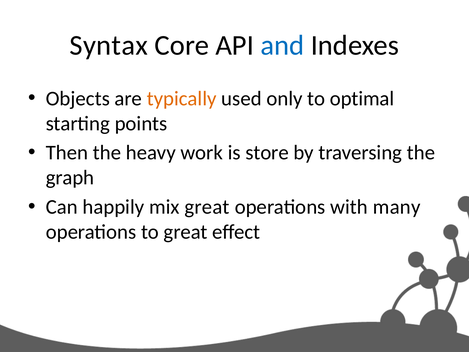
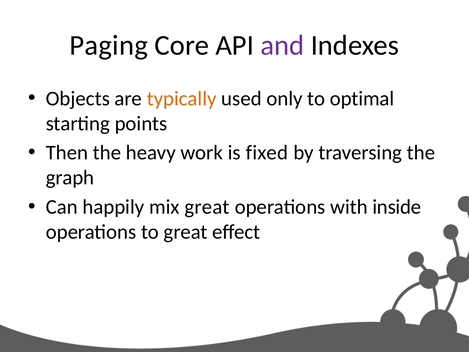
Syntax: Syntax -> Paging
and colour: blue -> purple
store: store -> fixed
many: many -> inside
